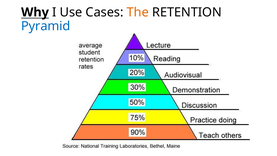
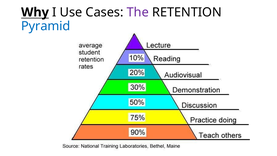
The colour: orange -> purple
